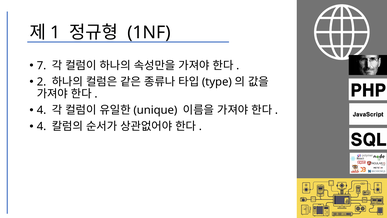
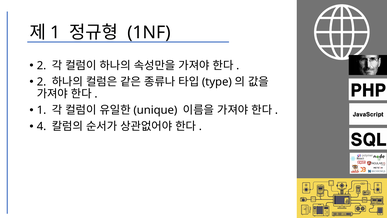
7 at (41, 65): 7 -> 2
4 at (41, 110): 4 -> 1
